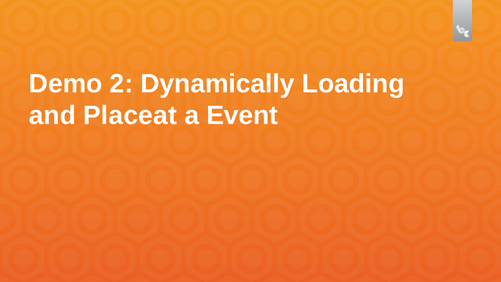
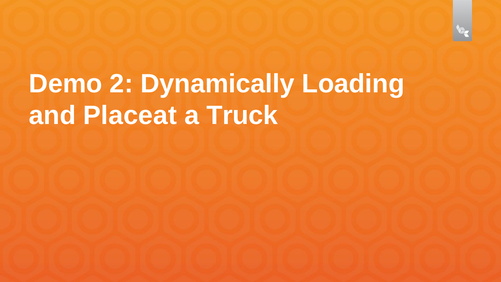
Event: Event -> Truck
